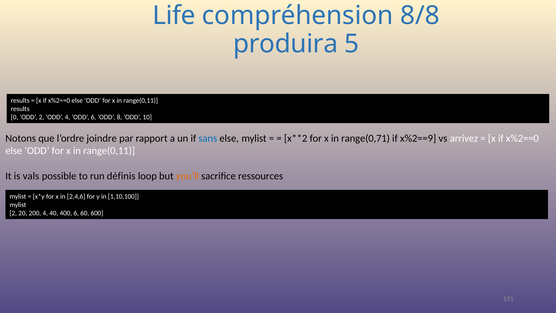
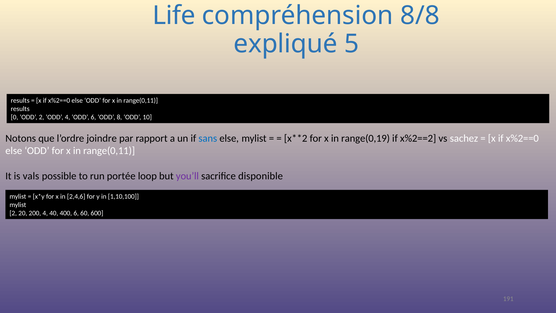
produira: produira -> expliqué
range(0,71: range(0,71 -> range(0,19
x%2==9: x%2==9 -> x%2==2
arrivez: arrivez -> sachez
définis: définis -> portée
you’ll colour: orange -> purple
ressources: ressources -> disponible
